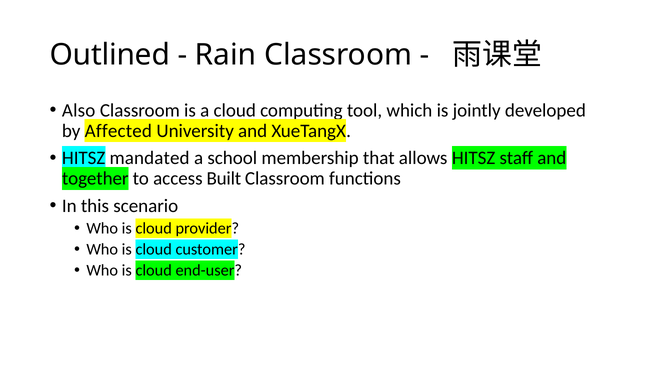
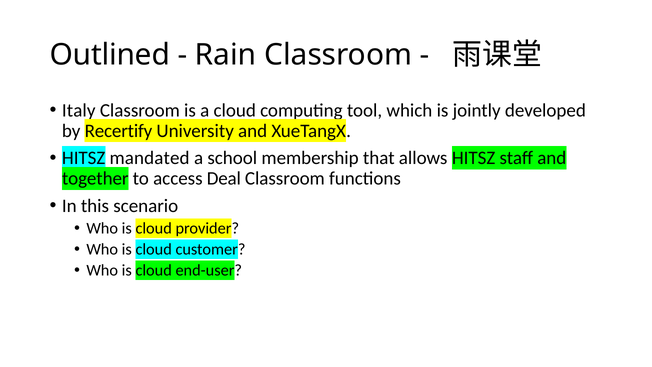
Also: Also -> Italy
Affected: Affected -> Recertify
Built: Built -> Deal
